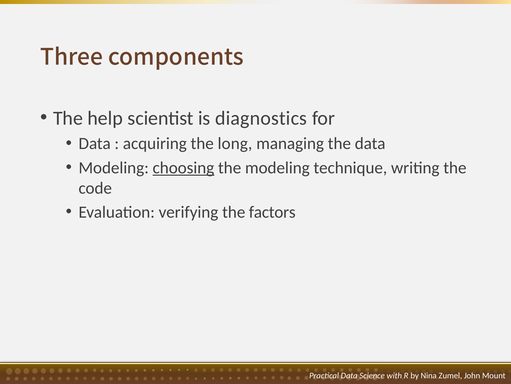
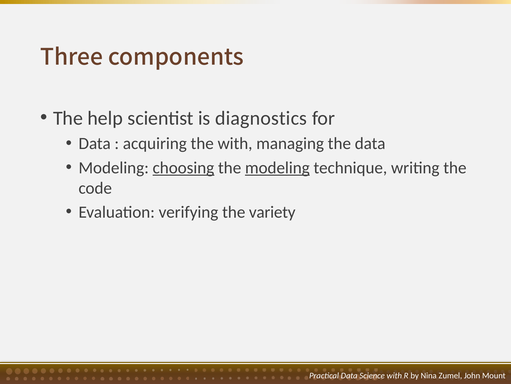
the long: long -> with
modeling at (277, 167) underline: none -> present
factors: factors -> variety
